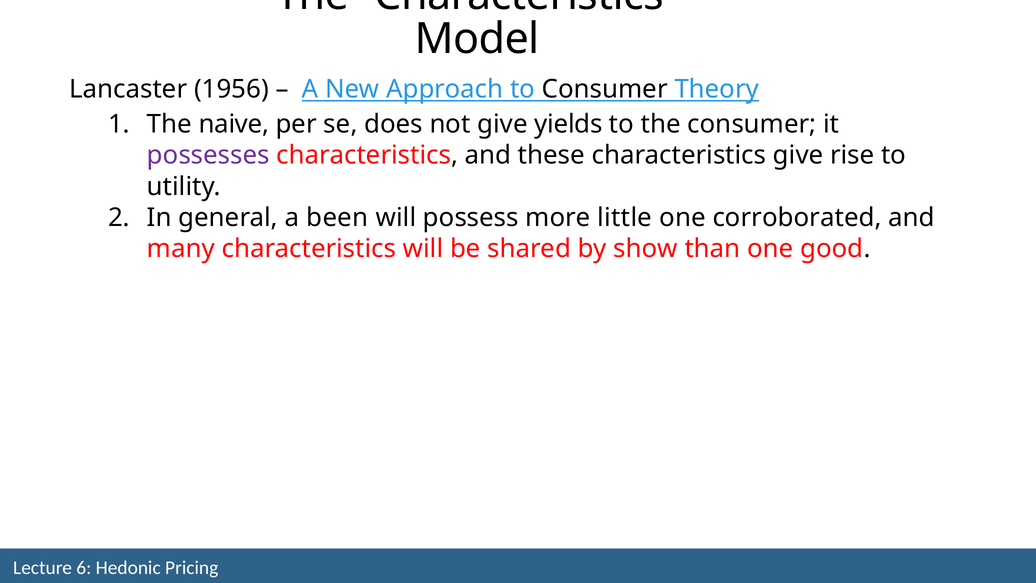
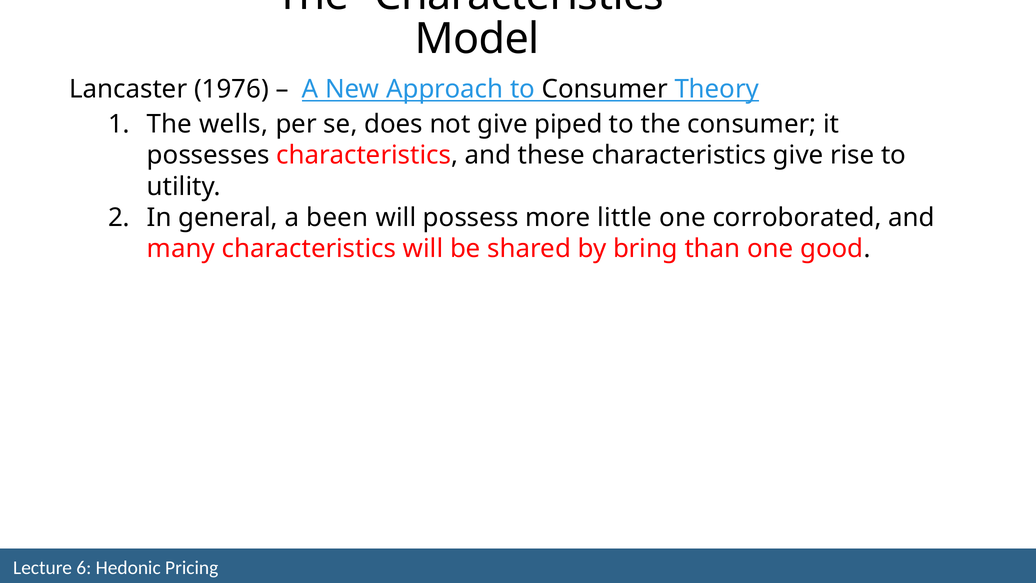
1956: 1956 -> 1976
naive: naive -> wells
yields: yields -> piped
possesses colour: purple -> black
show: show -> bring
